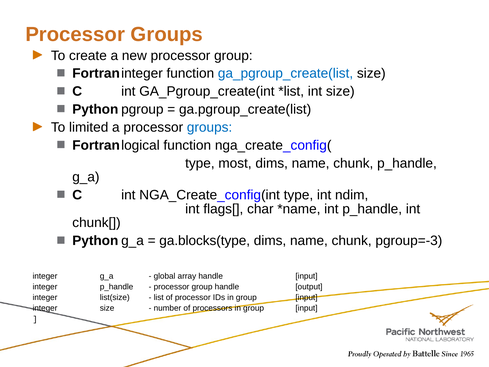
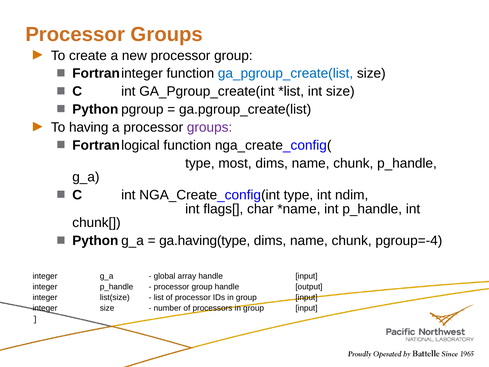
limited: limited -> having
groups at (210, 127) colour: blue -> purple
ga.blocks(type: ga.blocks(type -> ga.having(type
pgroup=-3: pgroup=-3 -> pgroup=-4
